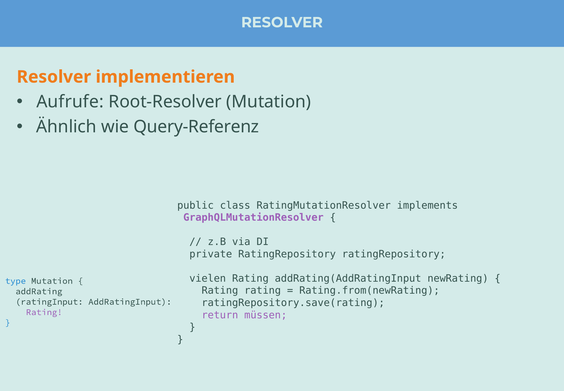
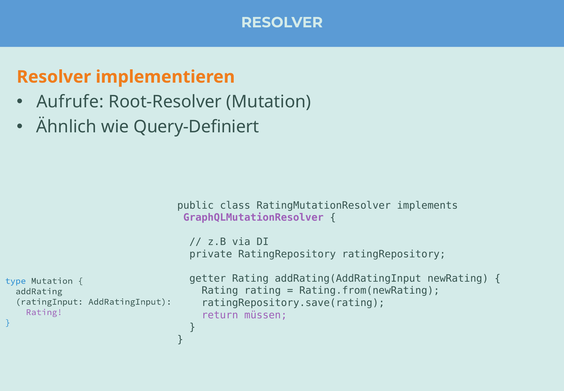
Query-Referenz: Query-Referenz -> Query-Definiert
vielen: vielen -> getter
